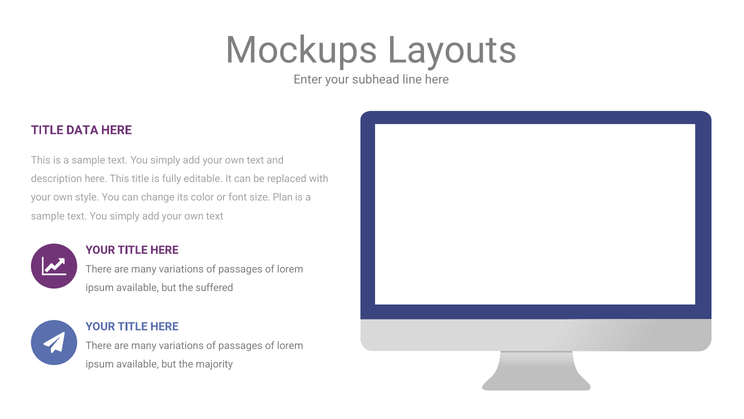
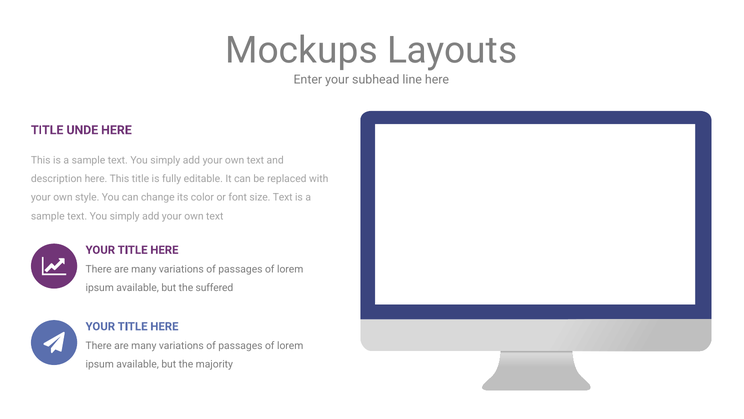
DATA: DATA -> UNDE
size Plan: Plan -> Text
